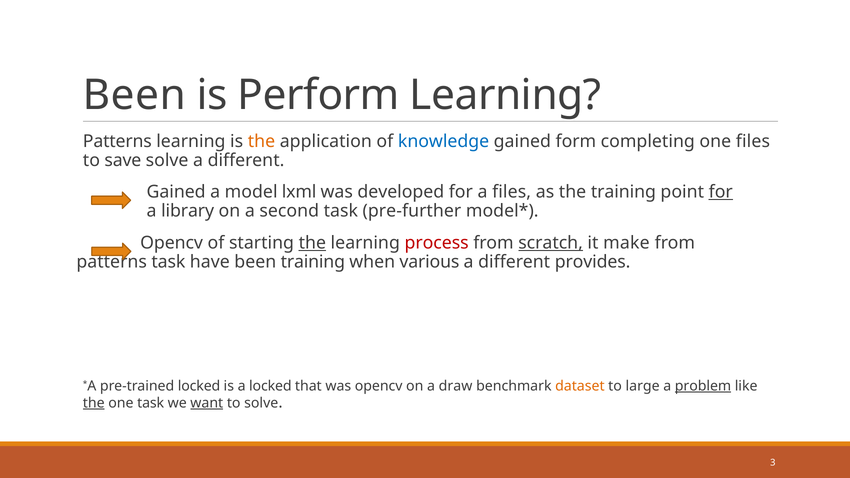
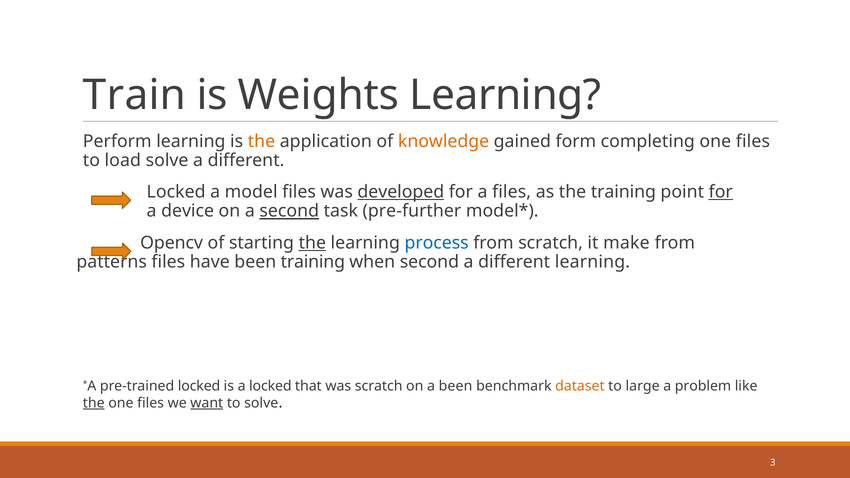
Been at (134, 95): Been -> Train
Perform: Perform -> Weights
Patterns at (117, 141): Patterns -> Perform
knowledge colour: blue -> orange
save: save -> load
Gained at (176, 192): Gained -> Locked
model lxml: lxml -> files
developed underline: none -> present
library: library -> device
second at (289, 211) underline: none -> present
process colour: red -> blue
scratch at (551, 243) underline: present -> none
patterns task: task -> files
when various: various -> second
different provides: provides -> learning
was opencv: opencv -> scratch
a draw: draw -> been
problem underline: present -> none
task at (151, 403): task -> files
